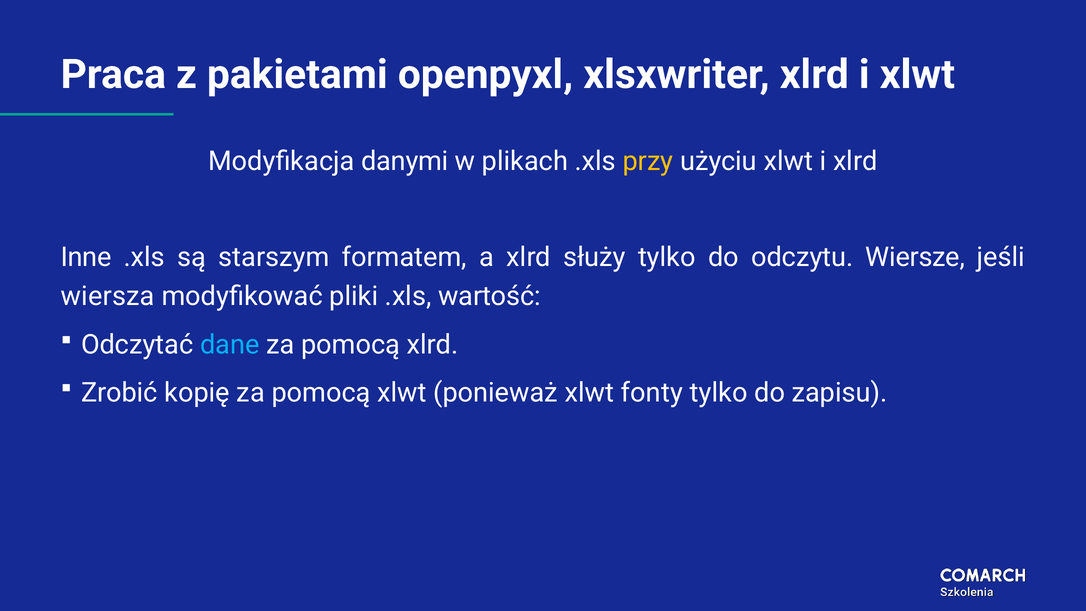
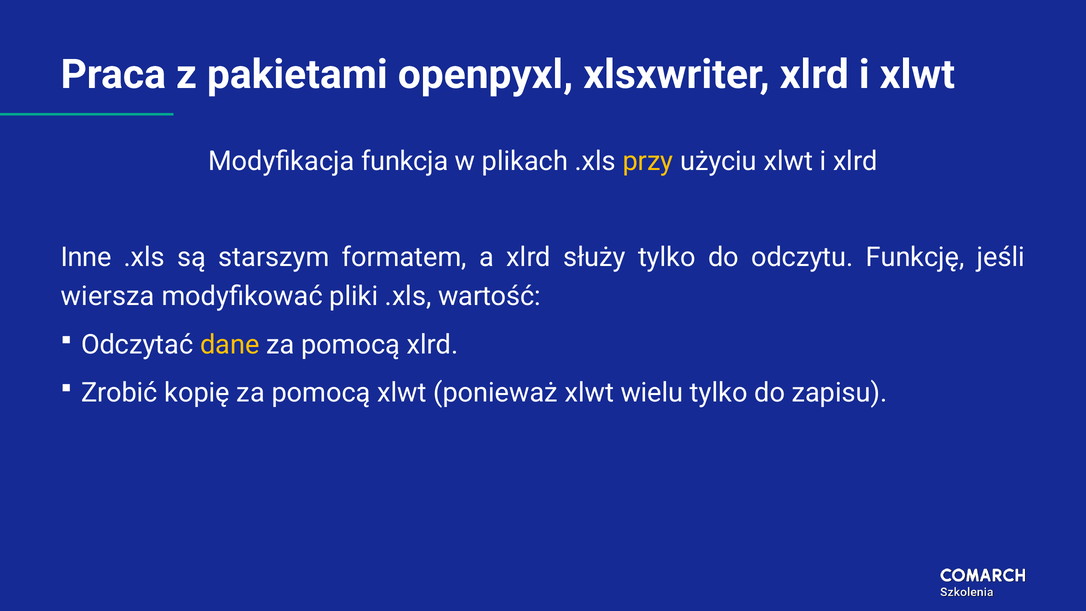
danymi: danymi -> funkcja
Wiersze: Wiersze -> Funkcję
dane colour: light blue -> yellow
fonty: fonty -> wielu
